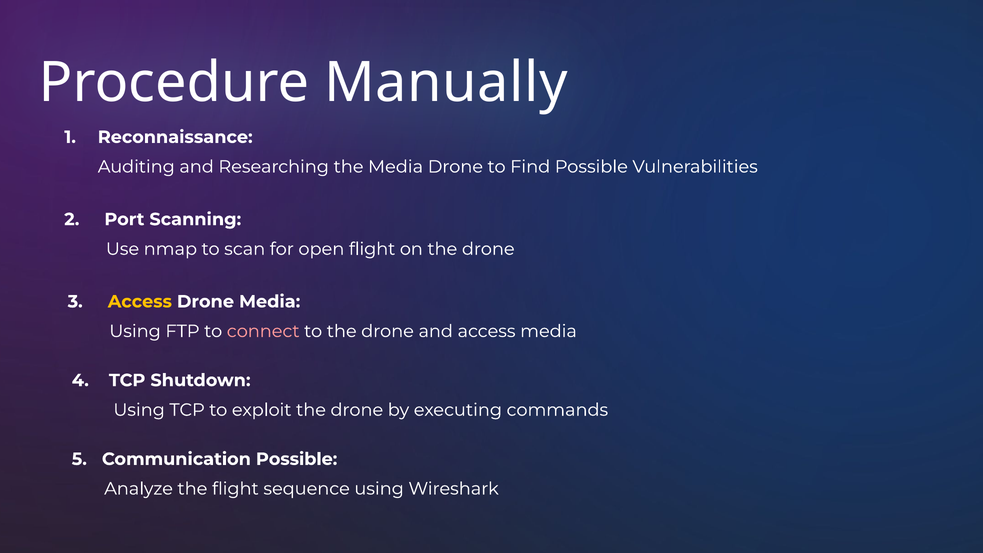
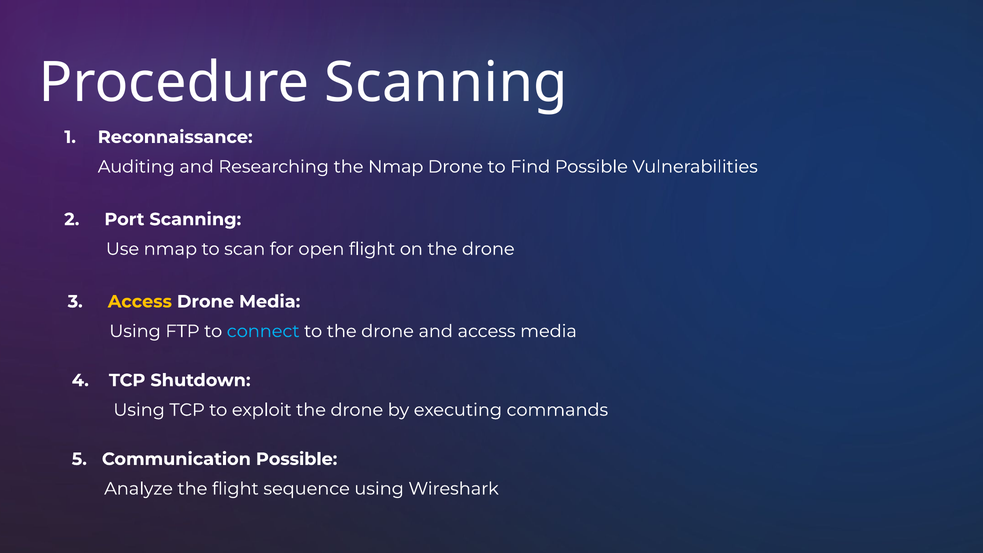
Procedure Manually: Manually -> Scanning
the Media: Media -> Nmap
connect colour: pink -> light blue
